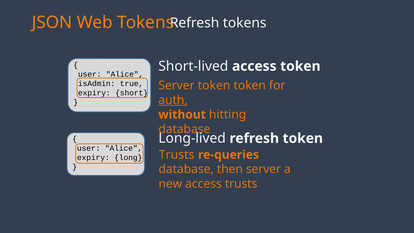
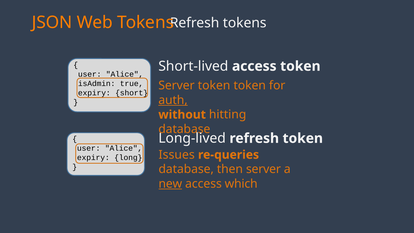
Trusts at (177, 155): Trusts -> Issues
new underline: none -> present
access trusts: trusts -> which
